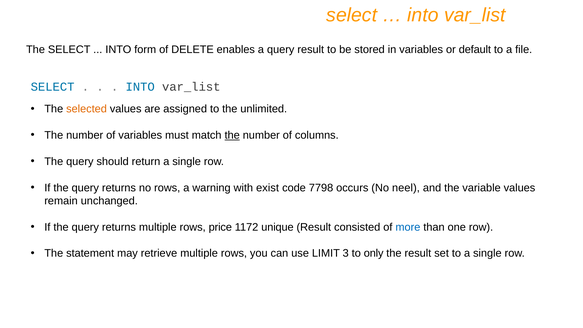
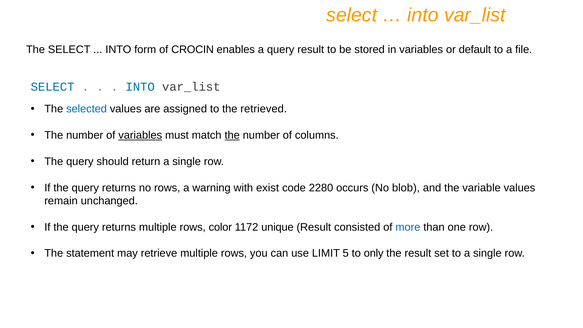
DELETE: DELETE -> CROCIN
selected colour: orange -> blue
unlimited: unlimited -> retrieved
variables at (140, 135) underline: none -> present
7798: 7798 -> 2280
neel: neel -> blob
price: price -> color
3: 3 -> 5
